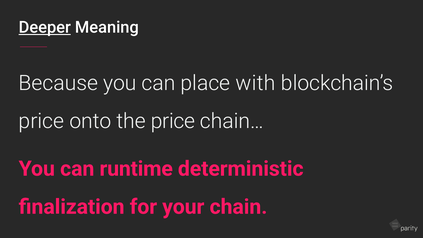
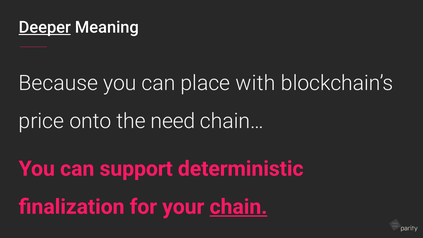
the price: price -> need
runtime: runtime -> support
chain underline: none -> present
